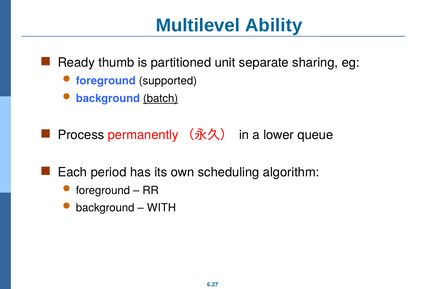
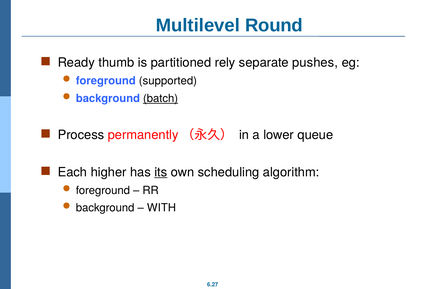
Ability: Ability -> Round
unit: unit -> rely
sharing: sharing -> pushes
period: period -> higher
its underline: none -> present
